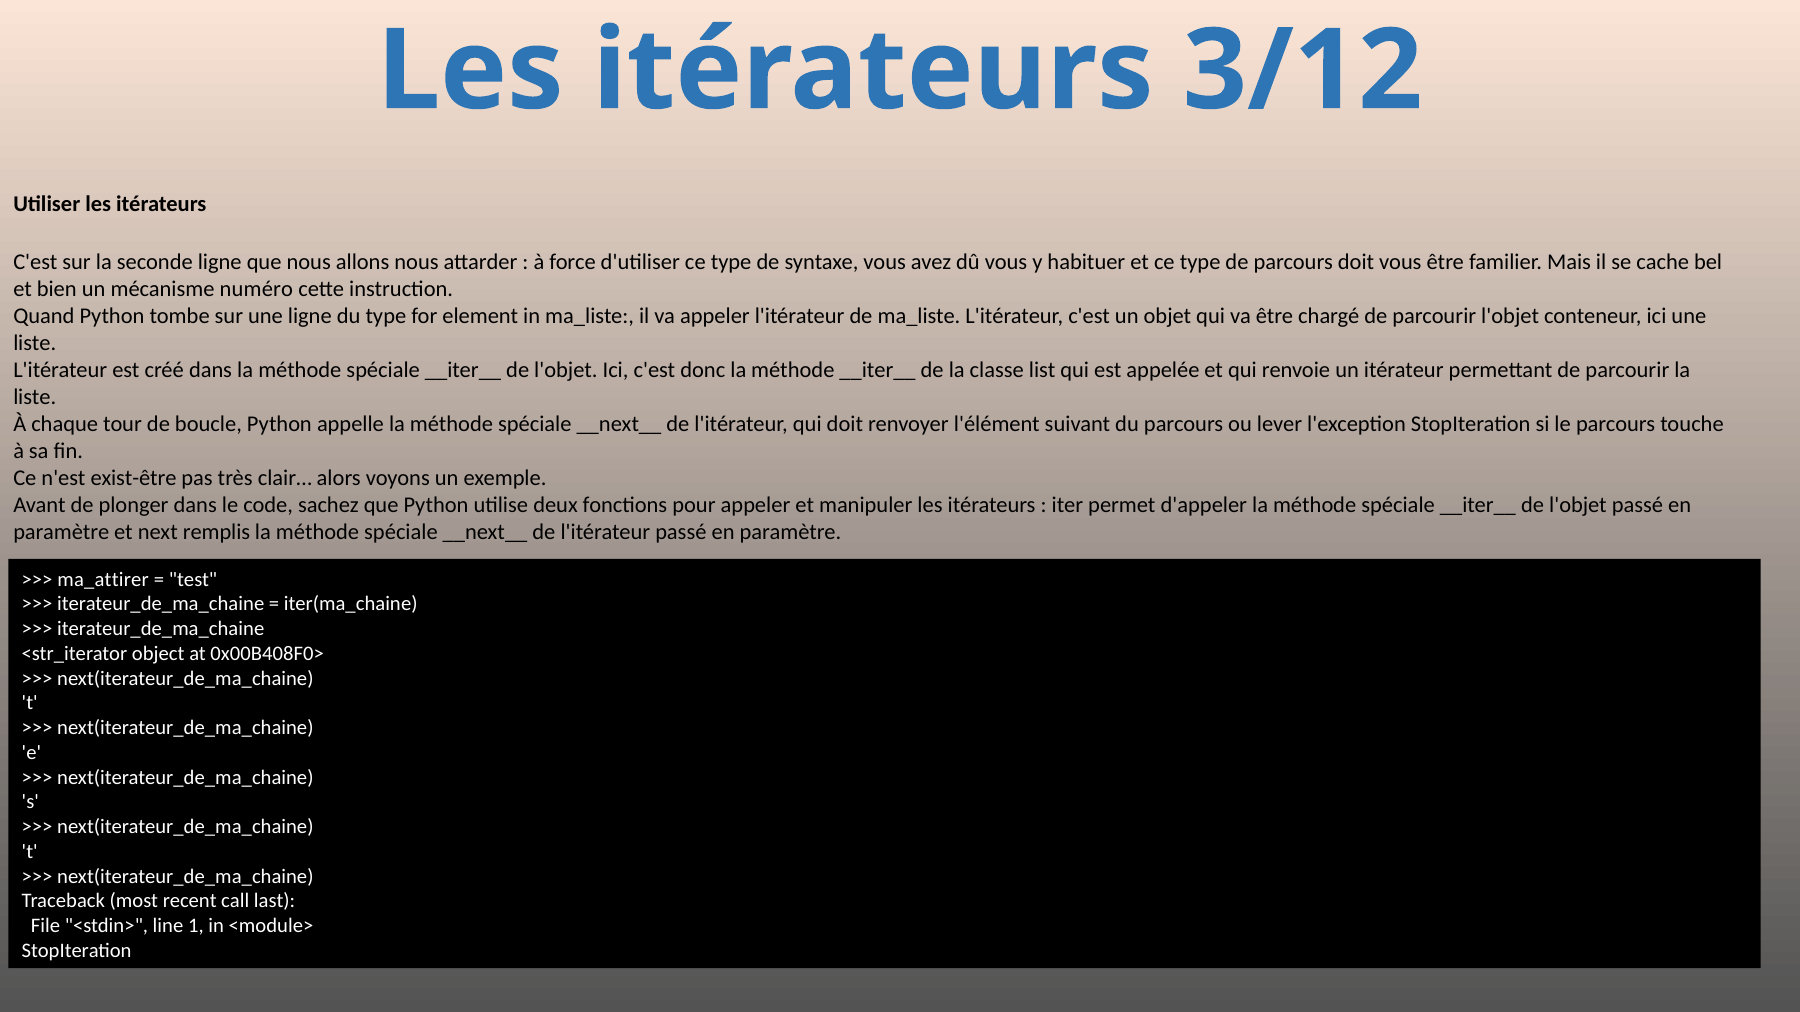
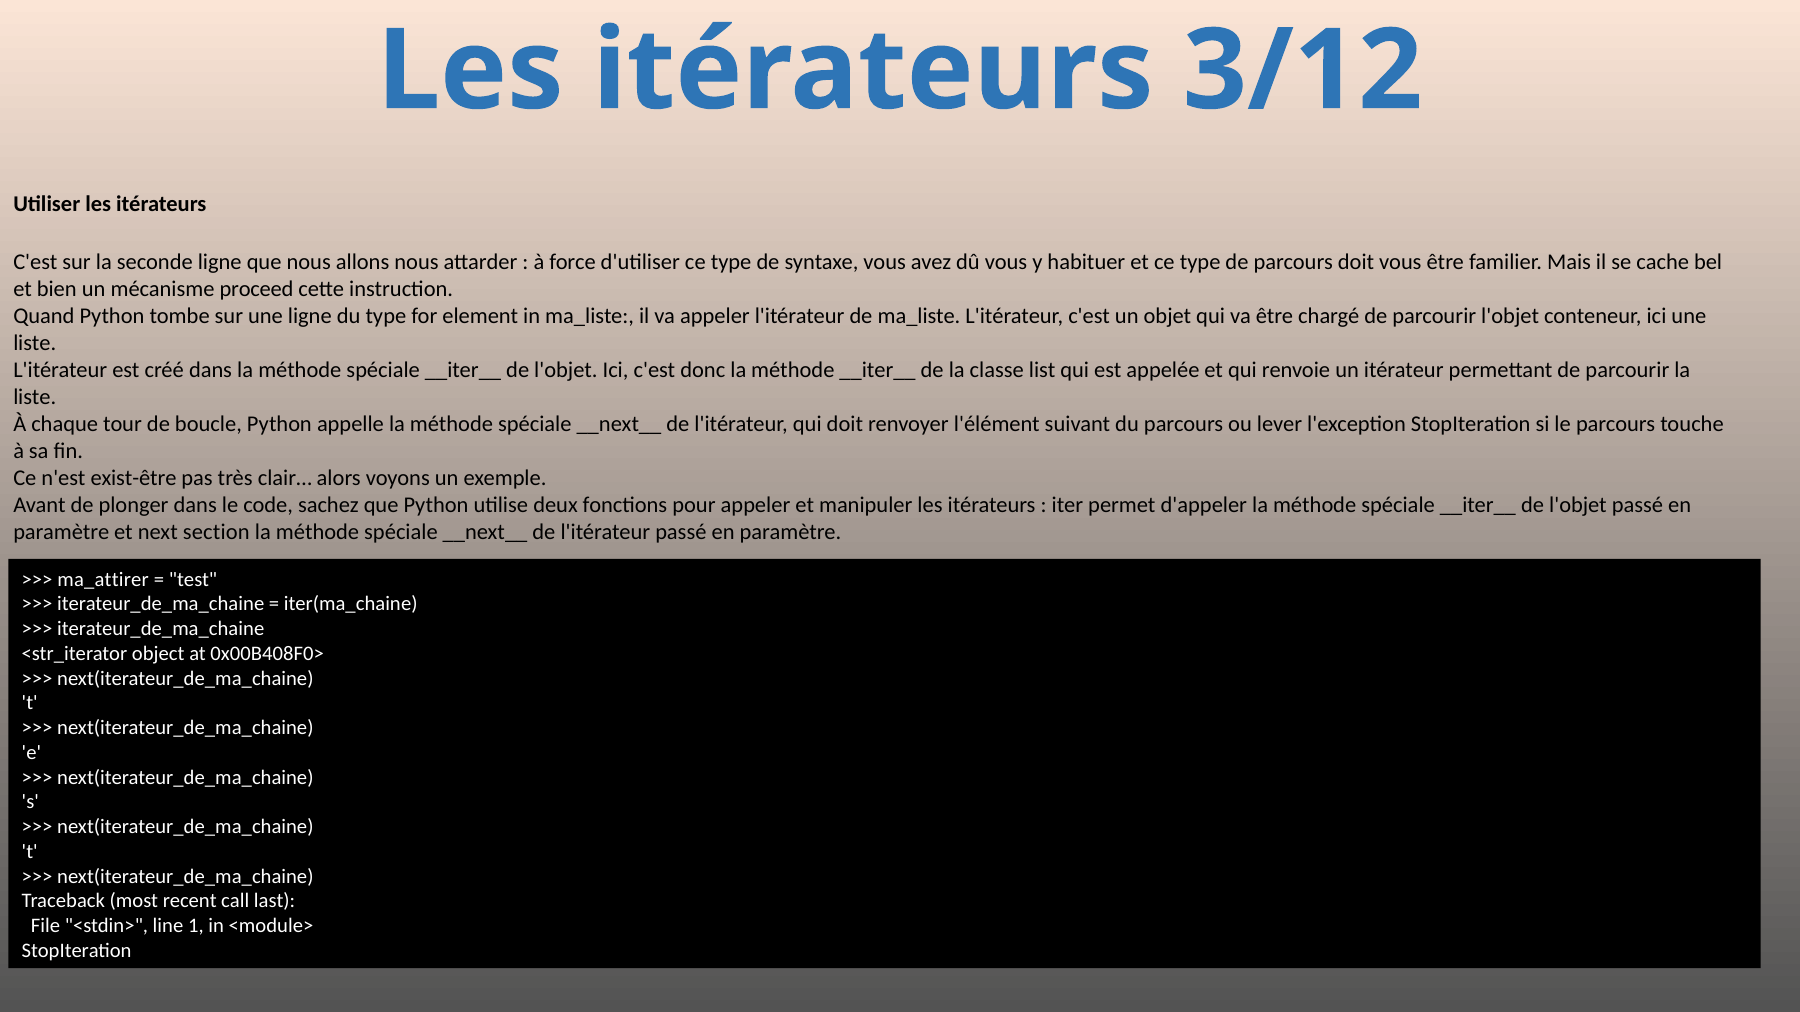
numéro: numéro -> proceed
remplis: remplis -> section
